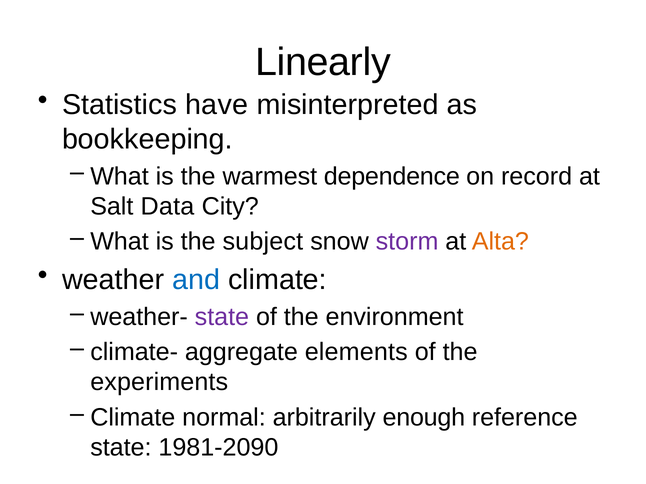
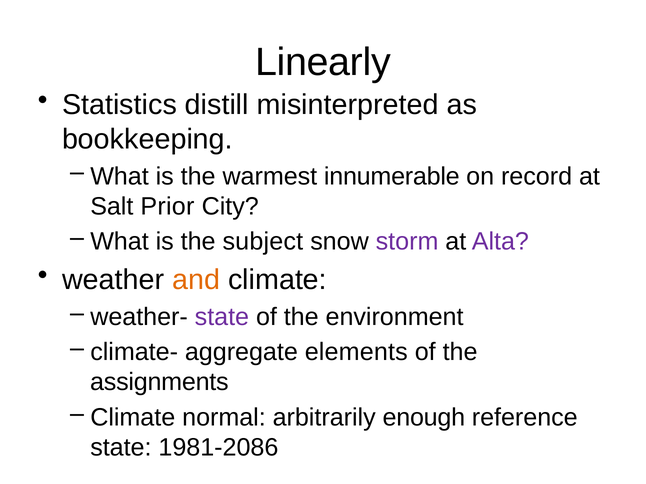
have: have -> distill
dependence: dependence -> innumerable
Data: Data -> Prior
Alta colour: orange -> purple
and colour: blue -> orange
experiments: experiments -> assignments
1981-2090: 1981-2090 -> 1981-2086
